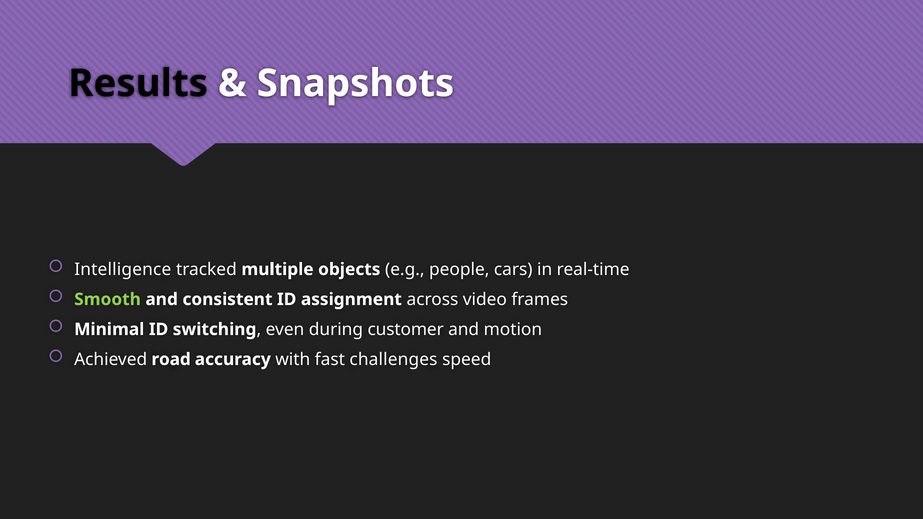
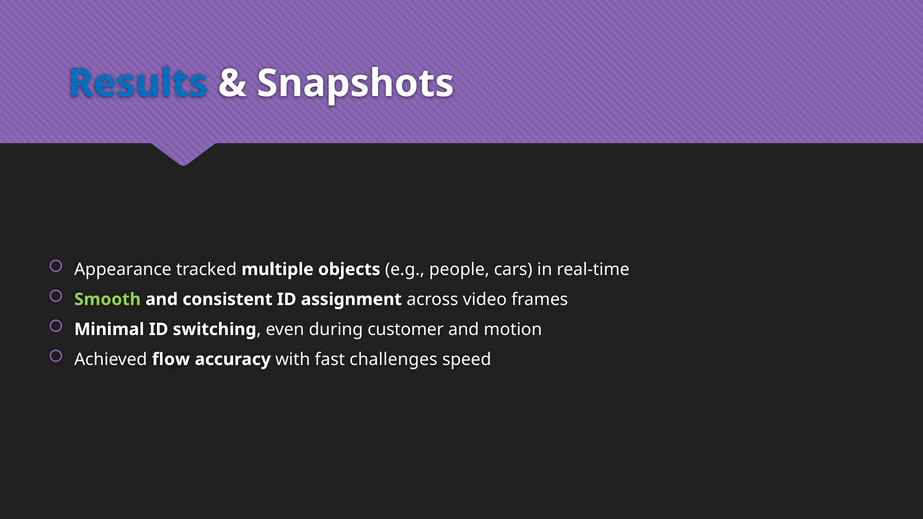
Results colour: black -> blue
Intelligence: Intelligence -> Appearance
road: road -> flow
